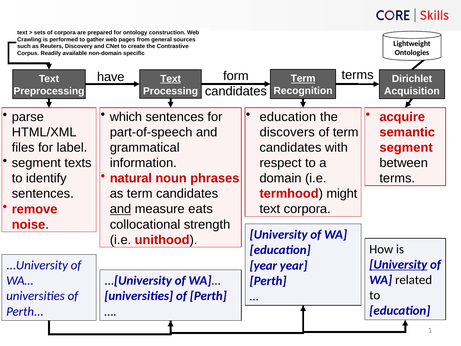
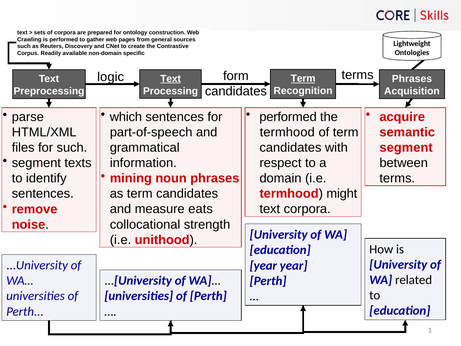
have: have -> logic
Dirichlet at (412, 79): Dirichlet -> Phrases
education at (288, 117): education -> performed
discovers at (287, 132): discovers -> termhood
for label: label -> such
natural: natural -> mining
and at (121, 209) underline: present -> none
University at (398, 264) underline: present -> none
